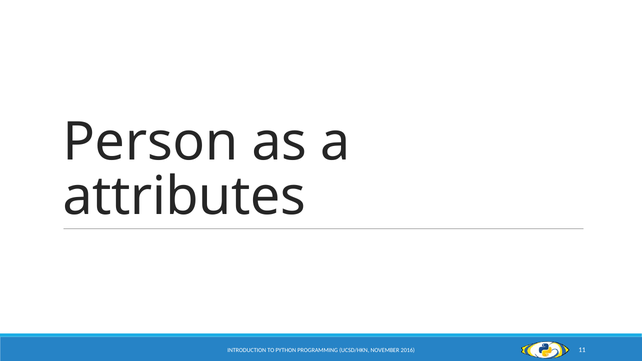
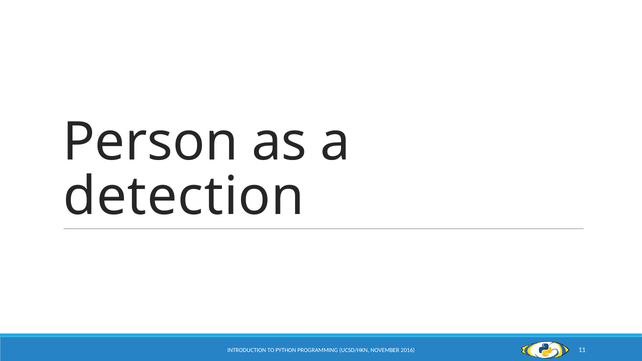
attributes: attributes -> detection
